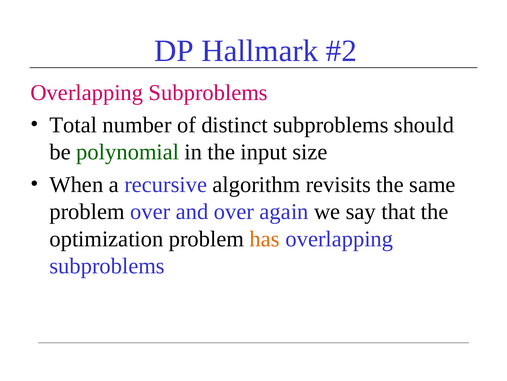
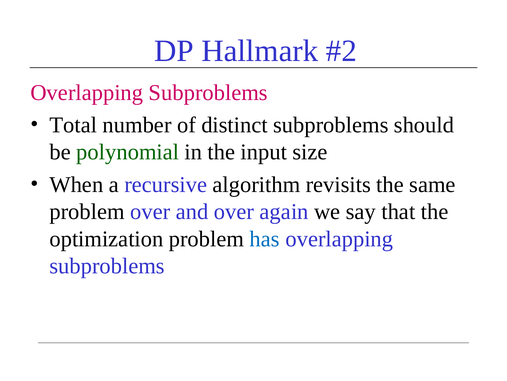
has colour: orange -> blue
